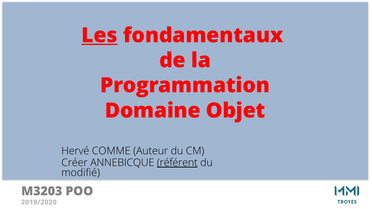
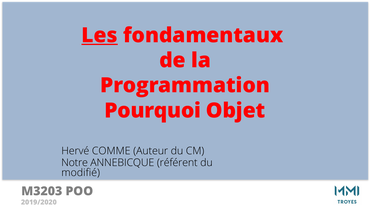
Domaine: Domaine -> Pourquoi
Créer: Créer -> Notre
référent underline: present -> none
